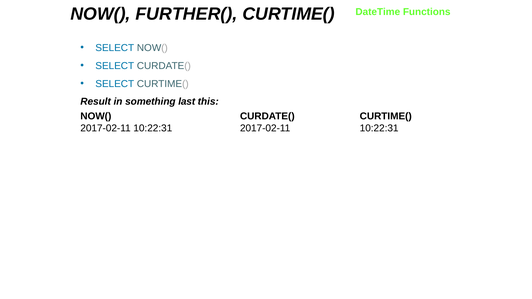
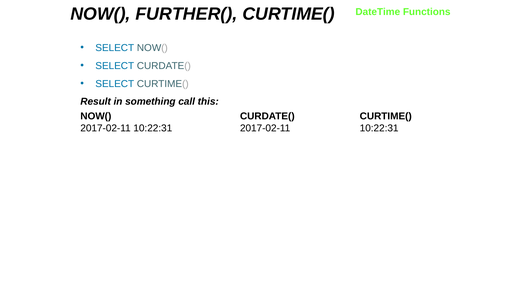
last: last -> call
